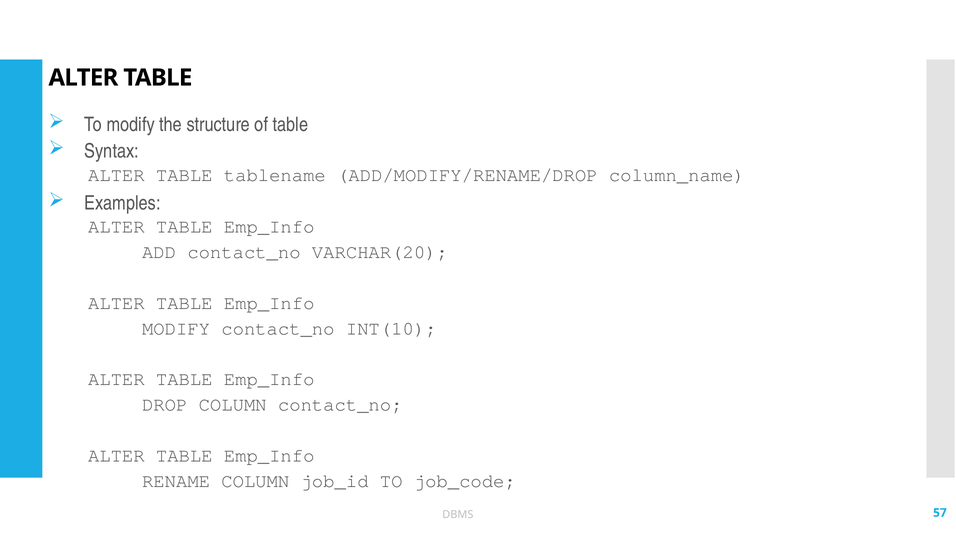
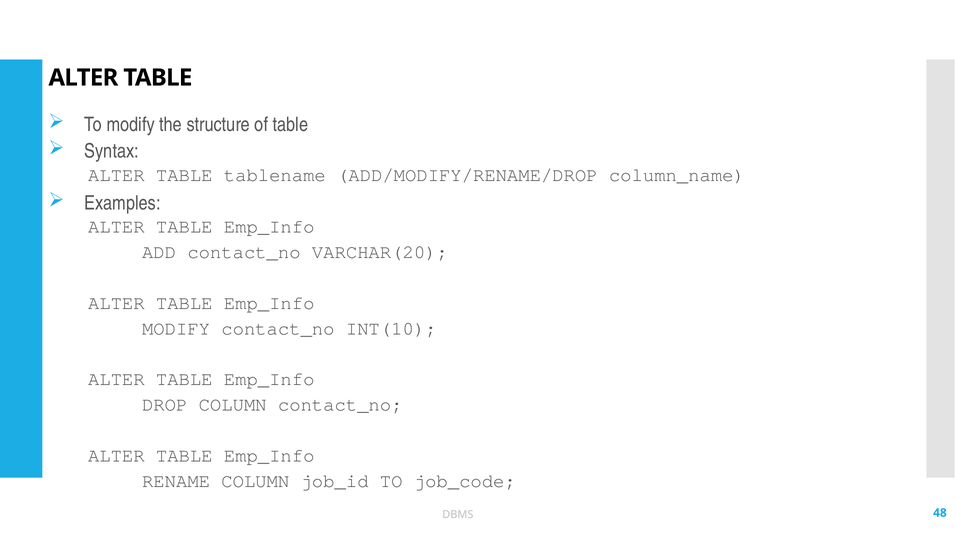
57: 57 -> 48
